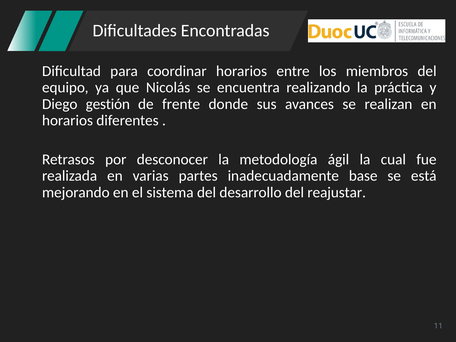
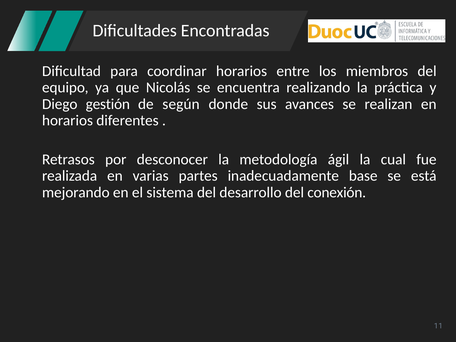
frente: frente -> según
reajustar: reajustar -> conexión
